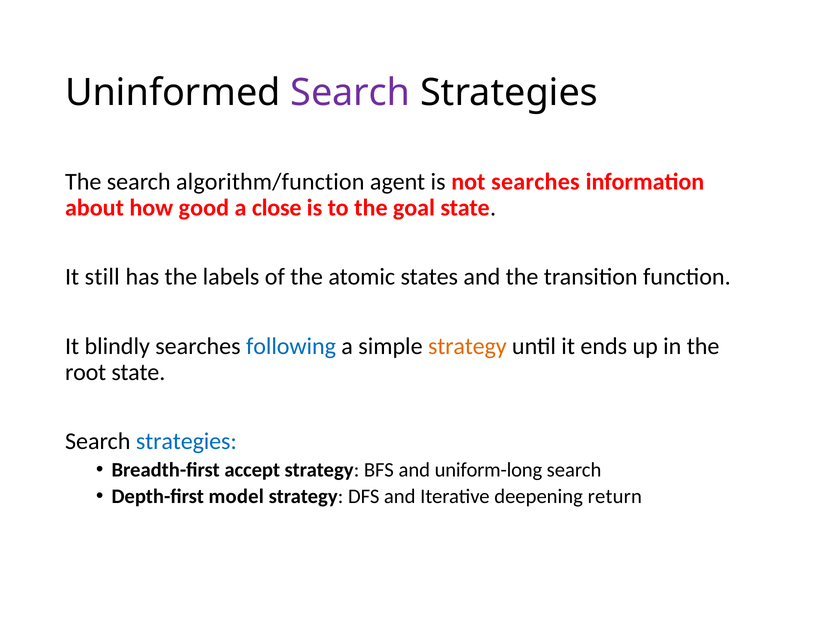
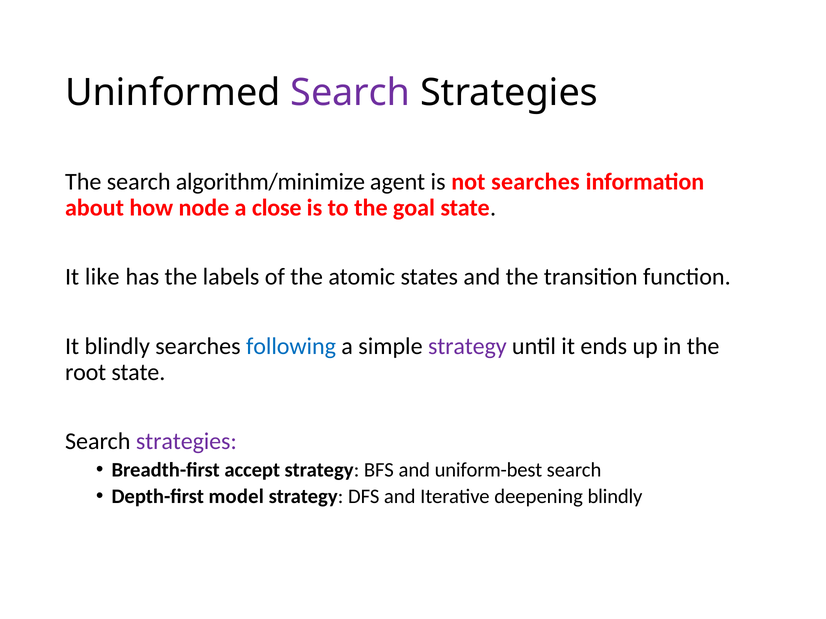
algorithm/function: algorithm/function -> algorithm/minimize
good: good -> node
still: still -> like
strategy at (467, 346) colour: orange -> purple
strategies at (186, 442) colour: blue -> purple
uniform-long: uniform-long -> uniform-best
deepening return: return -> blindly
